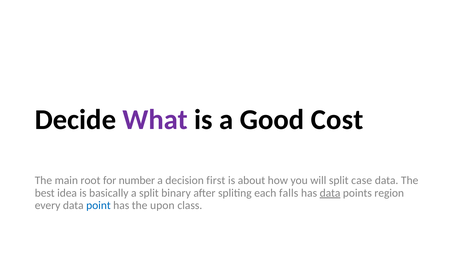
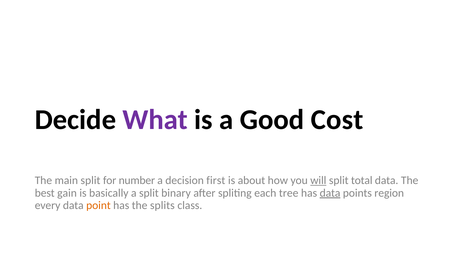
main root: root -> split
will underline: none -> present
case: case -> total
idea: idea -> gain
falls: falls -> tree
point colour: blue -> orange
upon: upon -> splits
